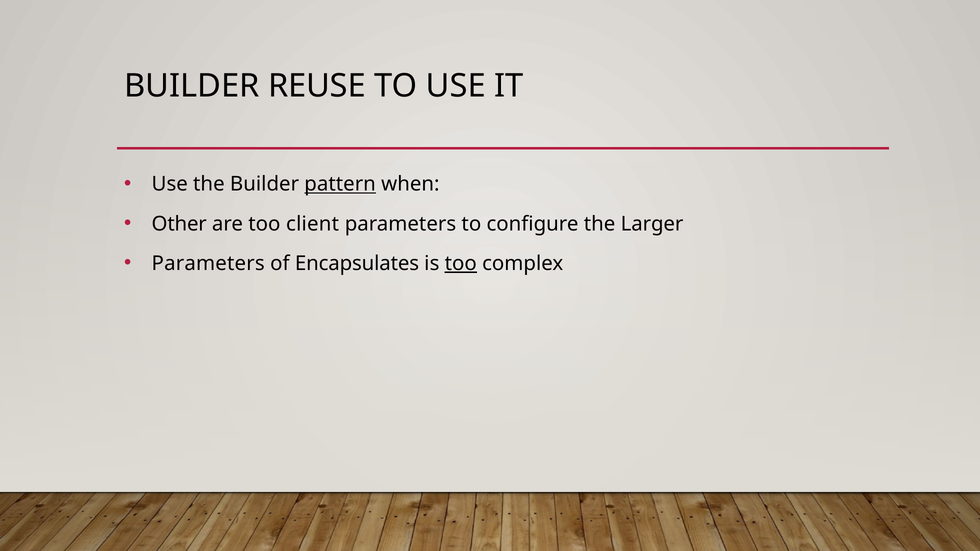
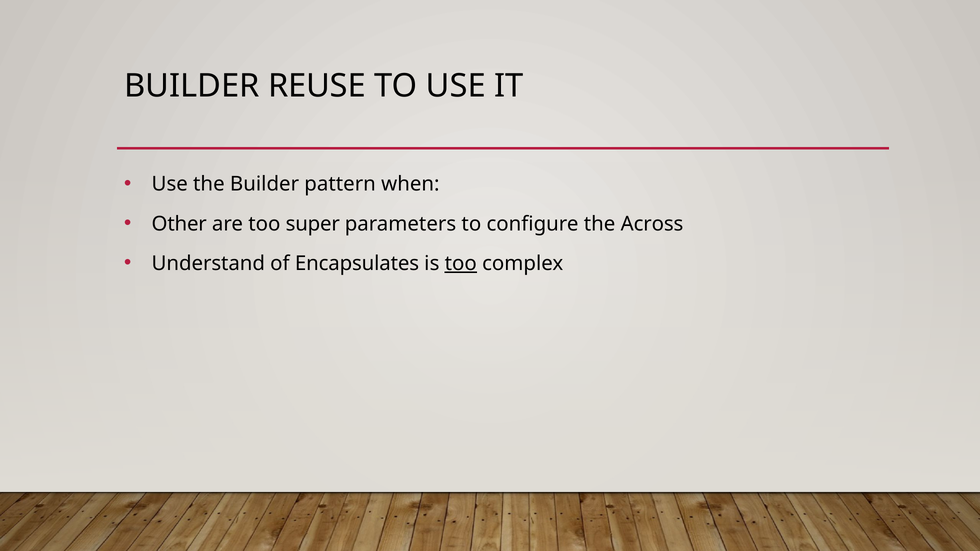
pattern underline: present -> none
client: client -> super
Larger: Larger -> Across
Parameters at (208, 263): Parameters -> Understand
